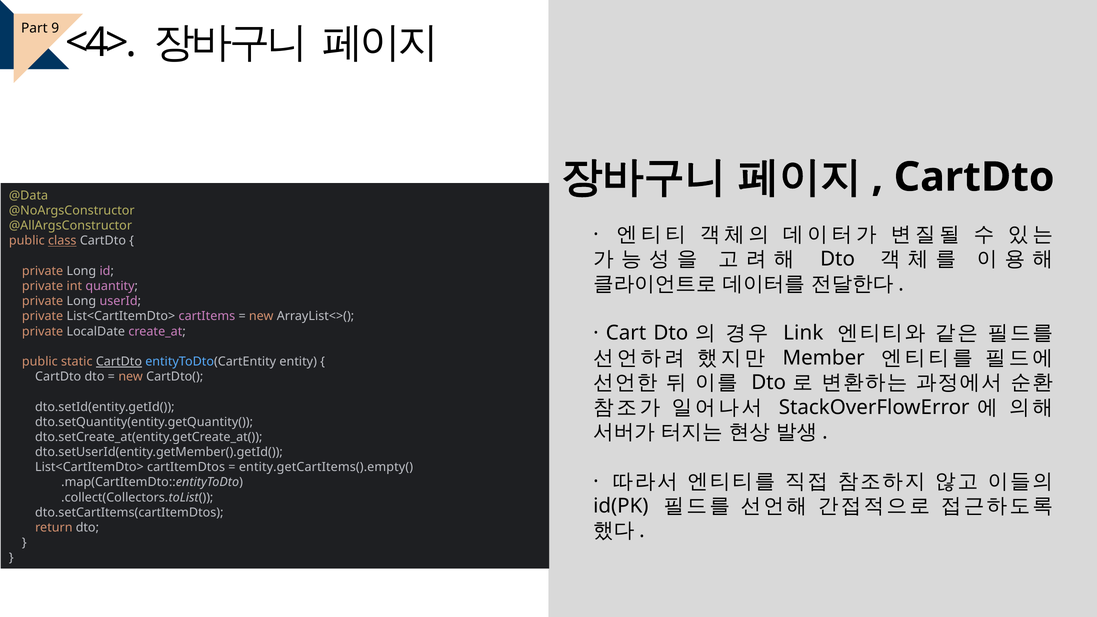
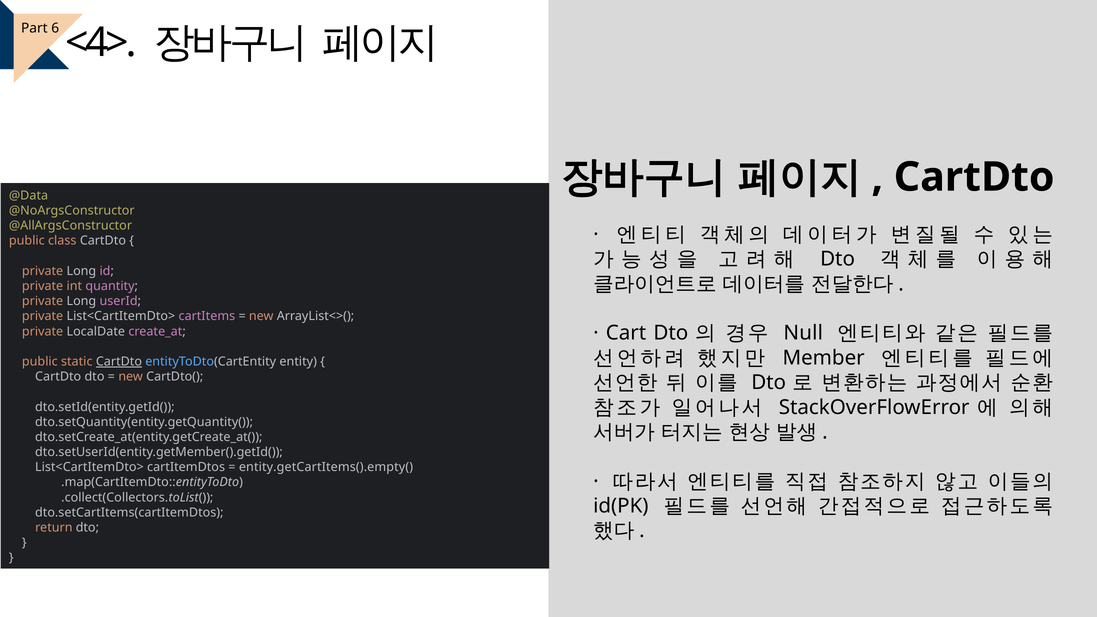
9: 9 -> 6
class underline: present -> none
Link: Link -> Null
